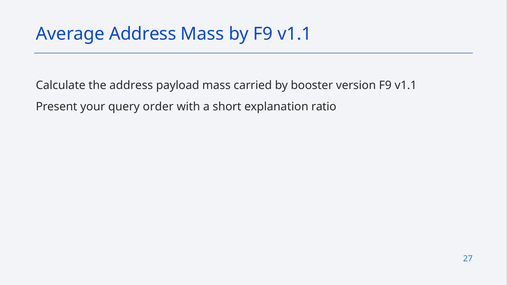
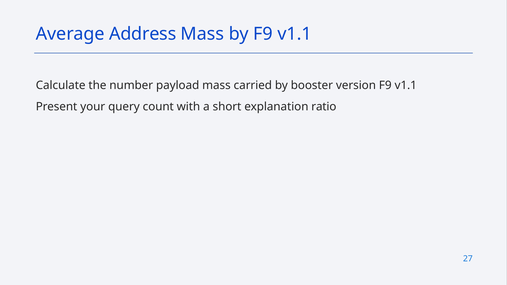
the address: address -> number
order: order -> count
